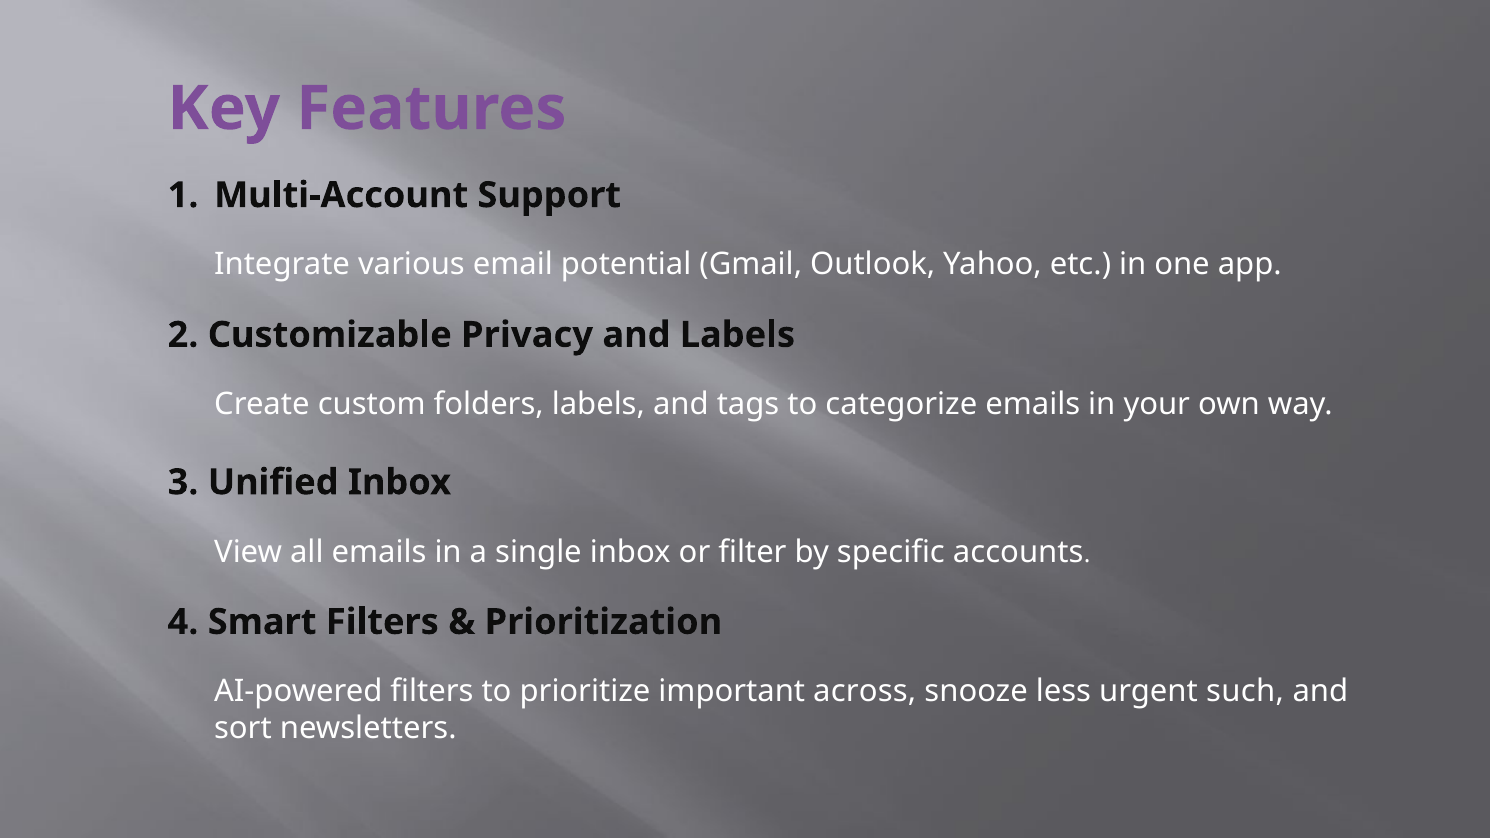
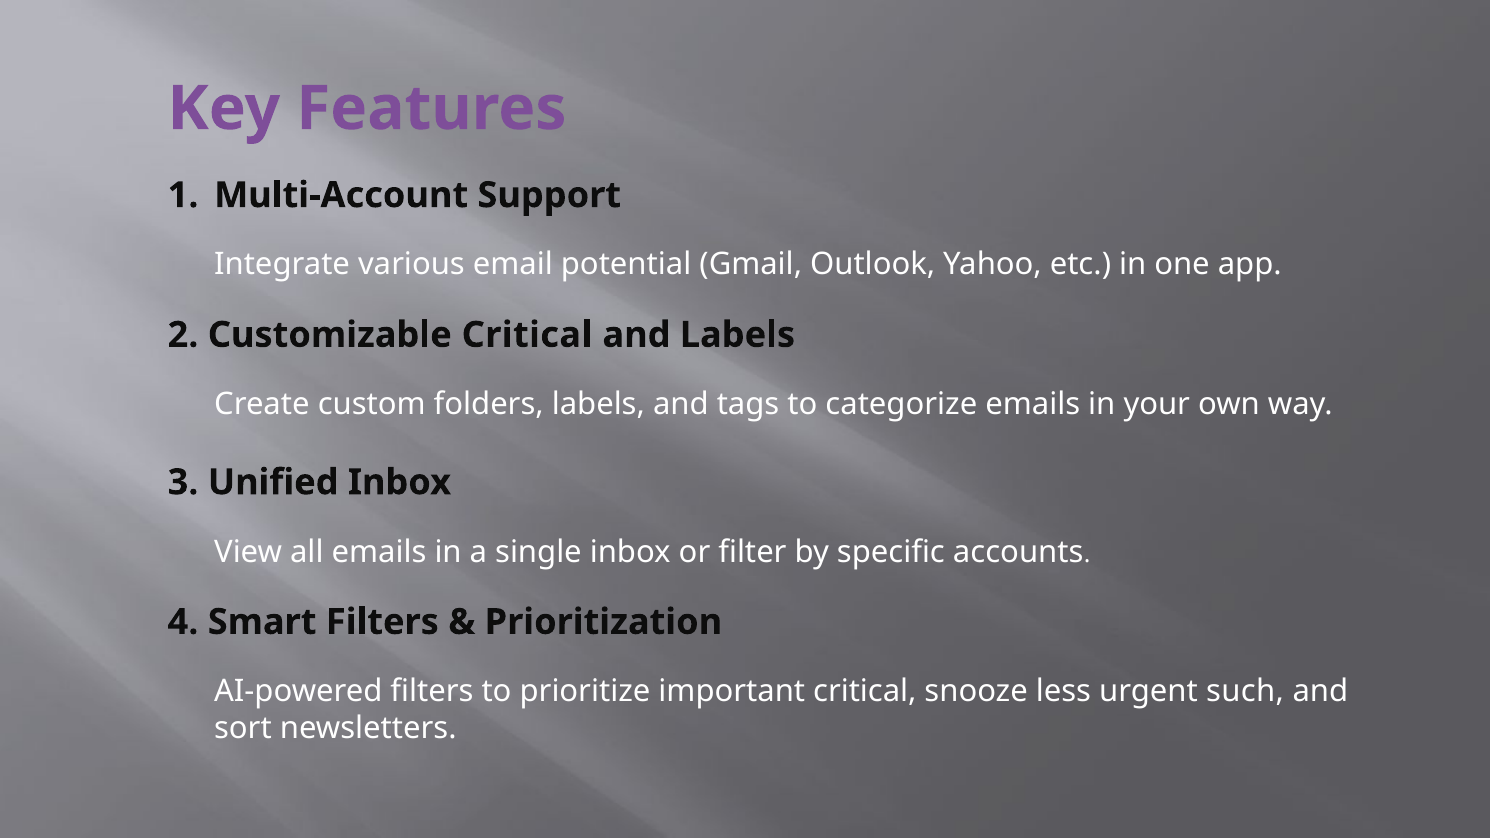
Customizable Privacy: Privacy -> Critical
important across: across -> critical
